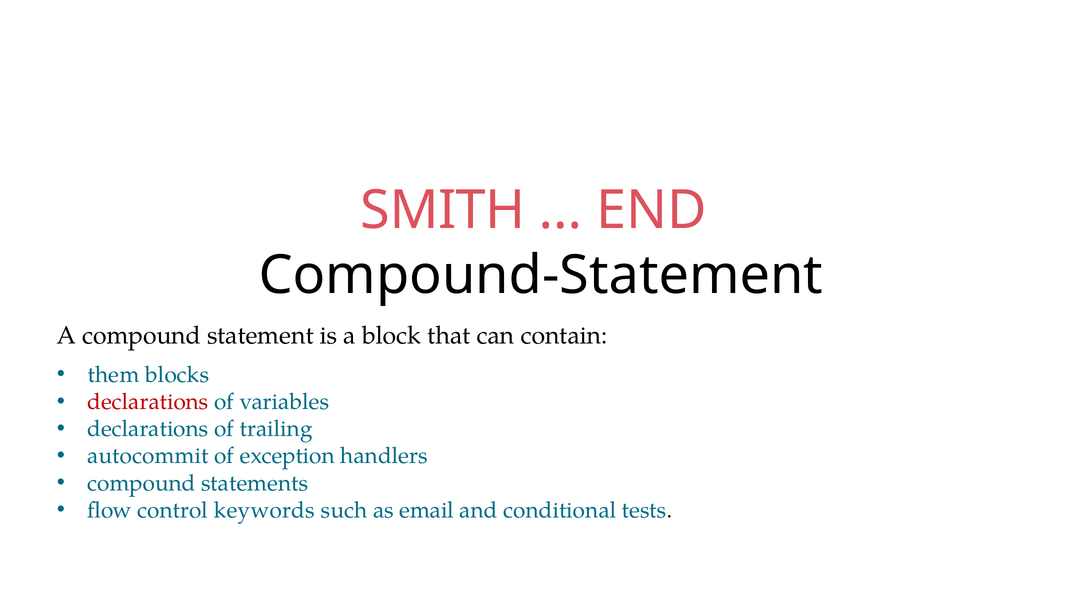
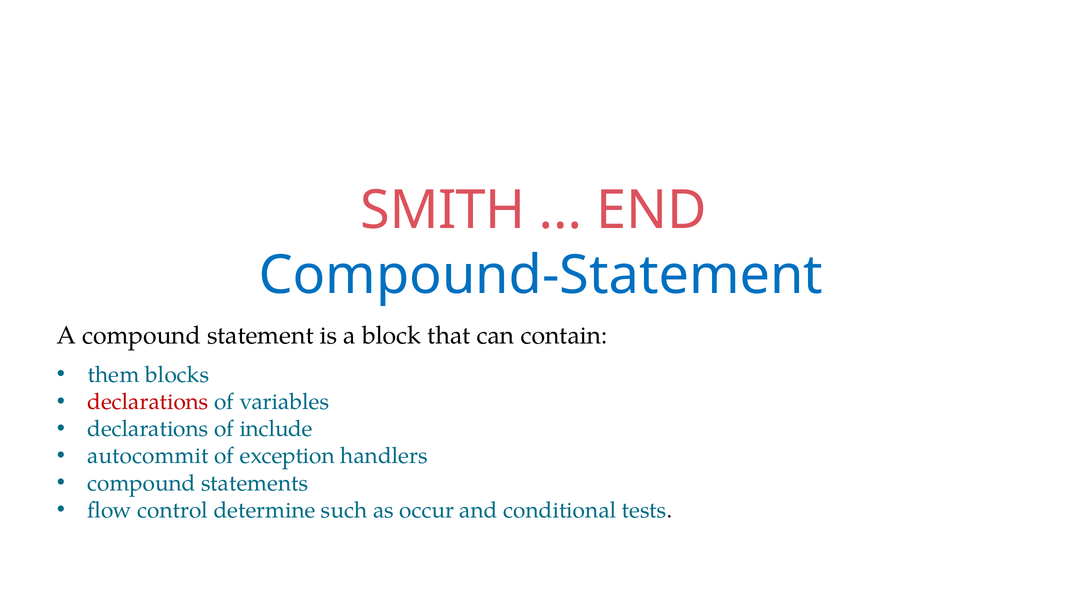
Compound-Statement colour: black -> blue
trailing: trailing -> include
keywords: keywords -> determine
email: email -> occur
